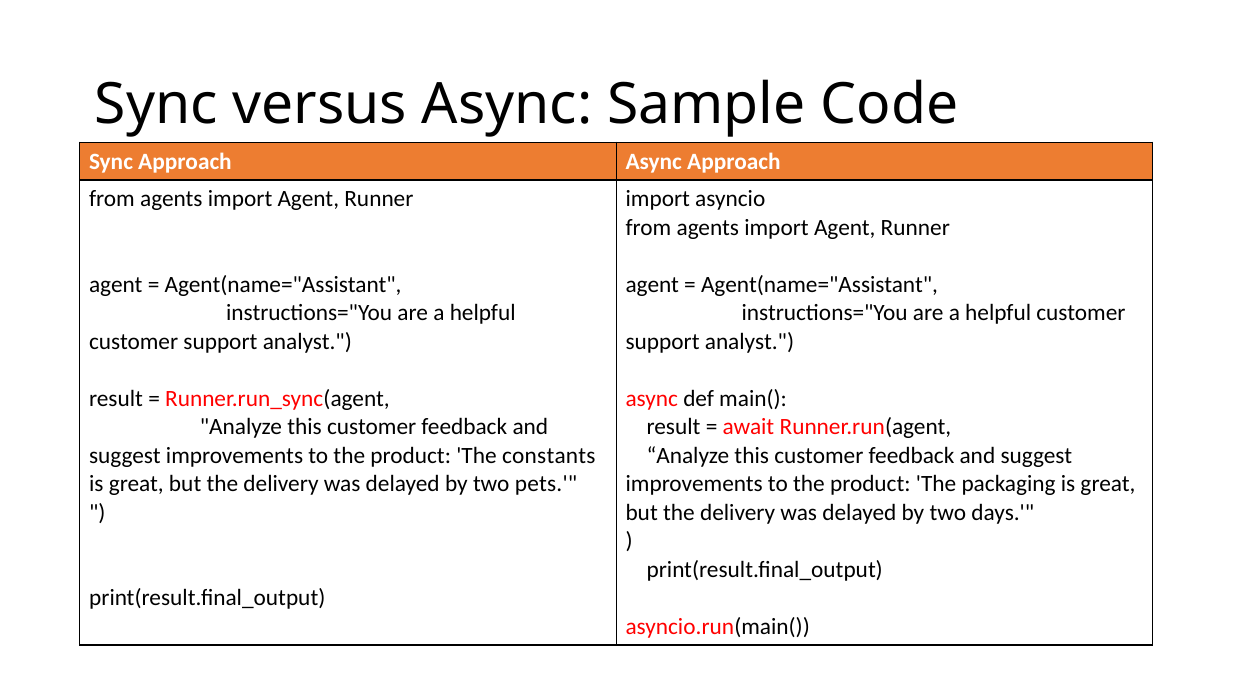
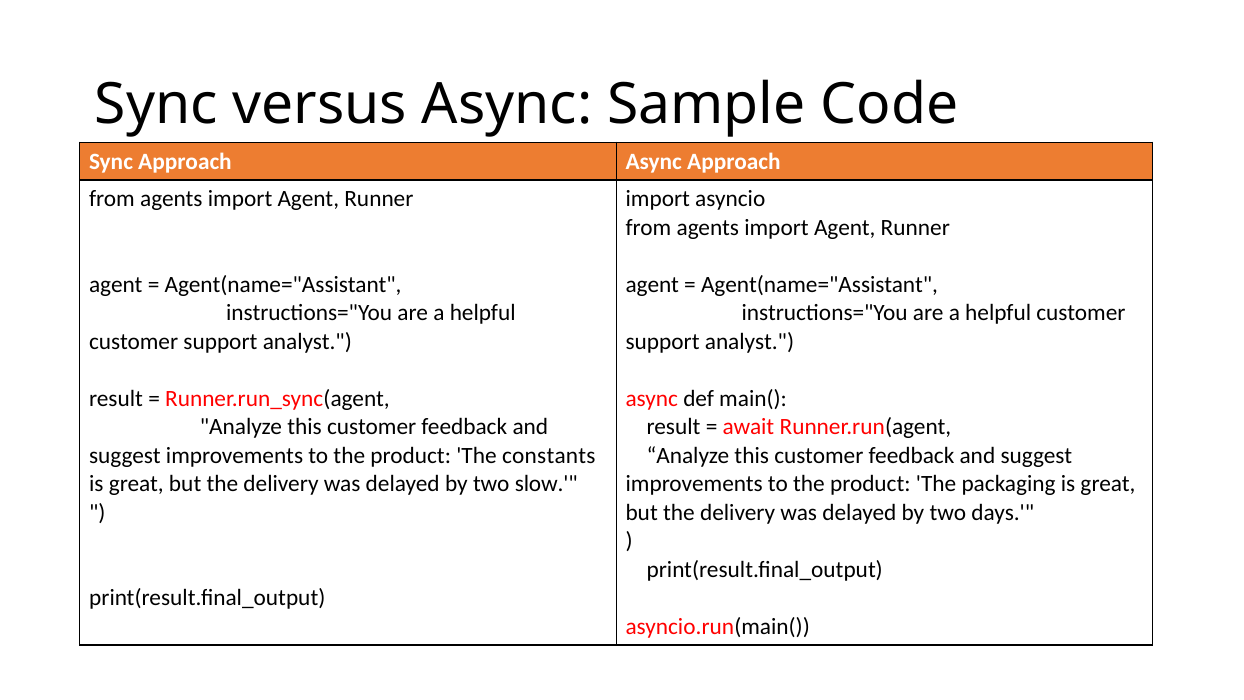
pets: pets -> slow
